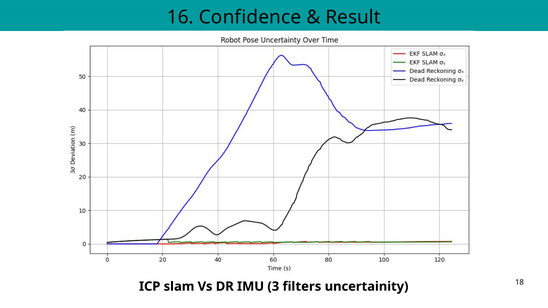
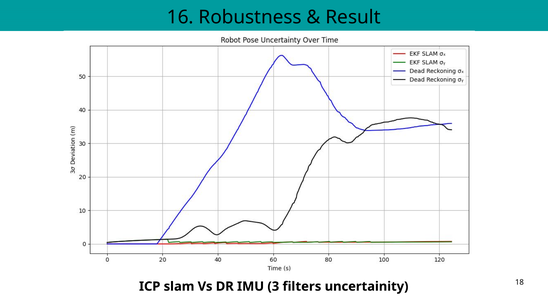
Confidence: Confidence -> Robustness
